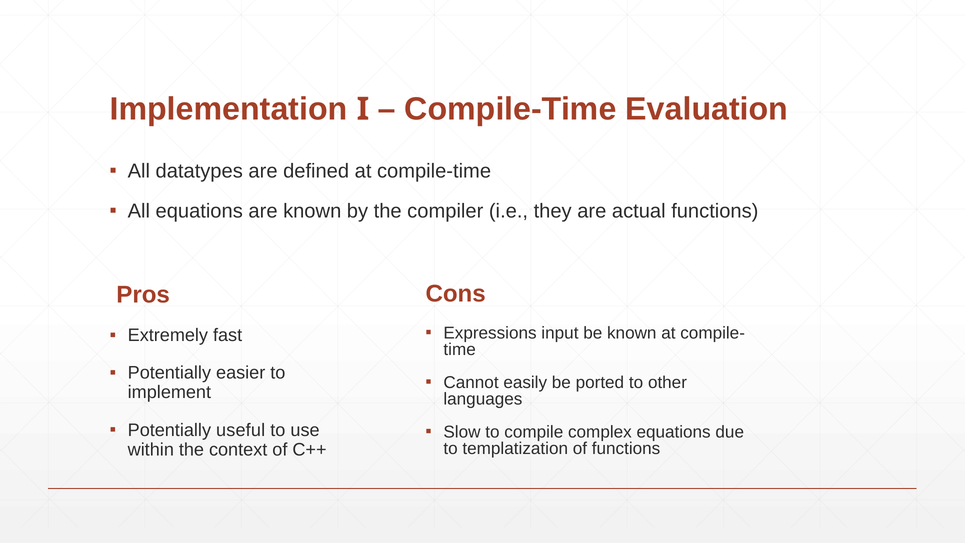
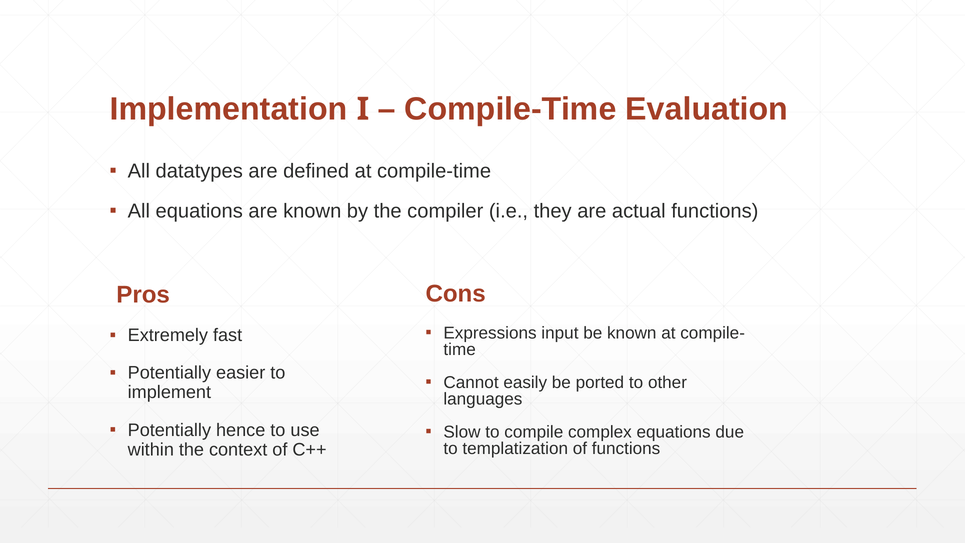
useful: useful -> hence
